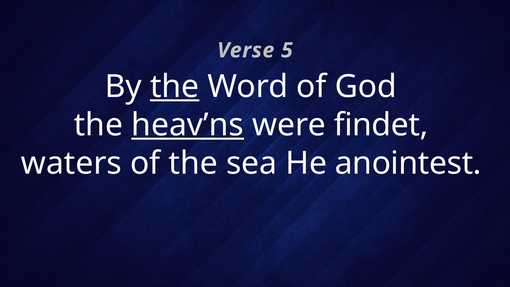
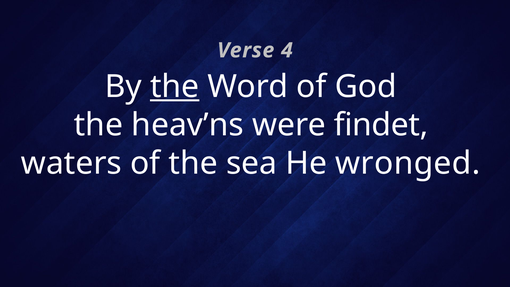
5: 5 -> 4
heav’ns underline: present -> none
anointest: anointest -> wronged
